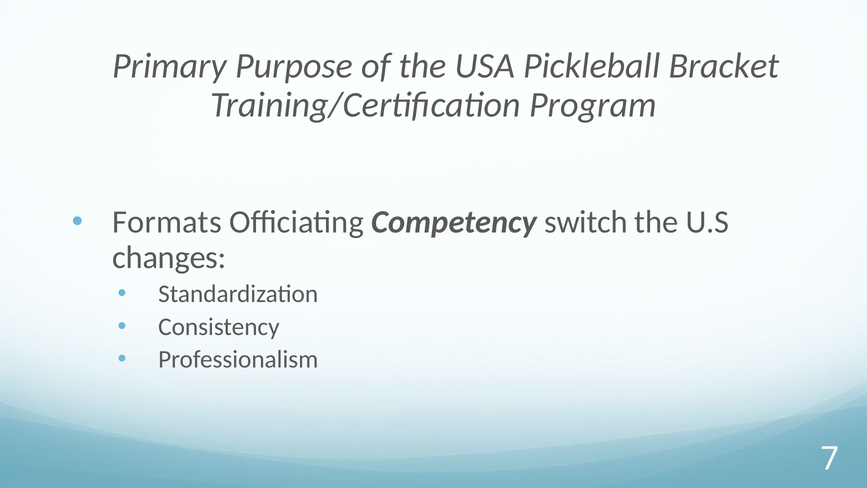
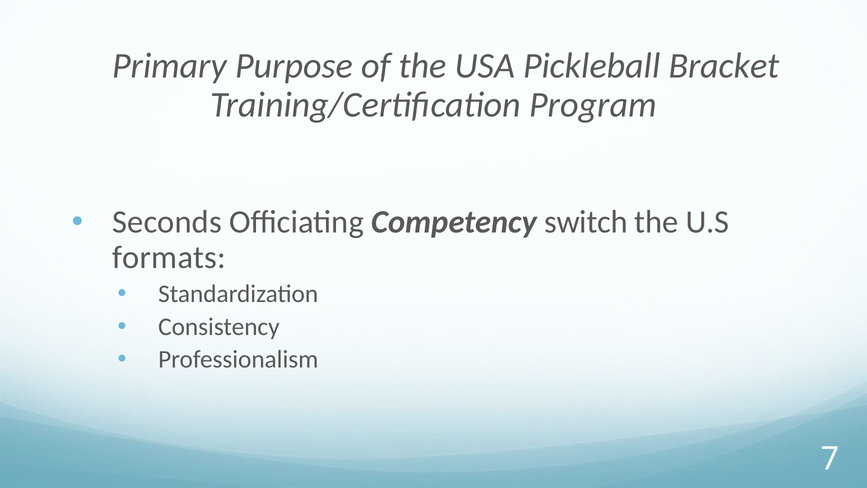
Formats: Formats -> Seconds
changes: changes -> formats
